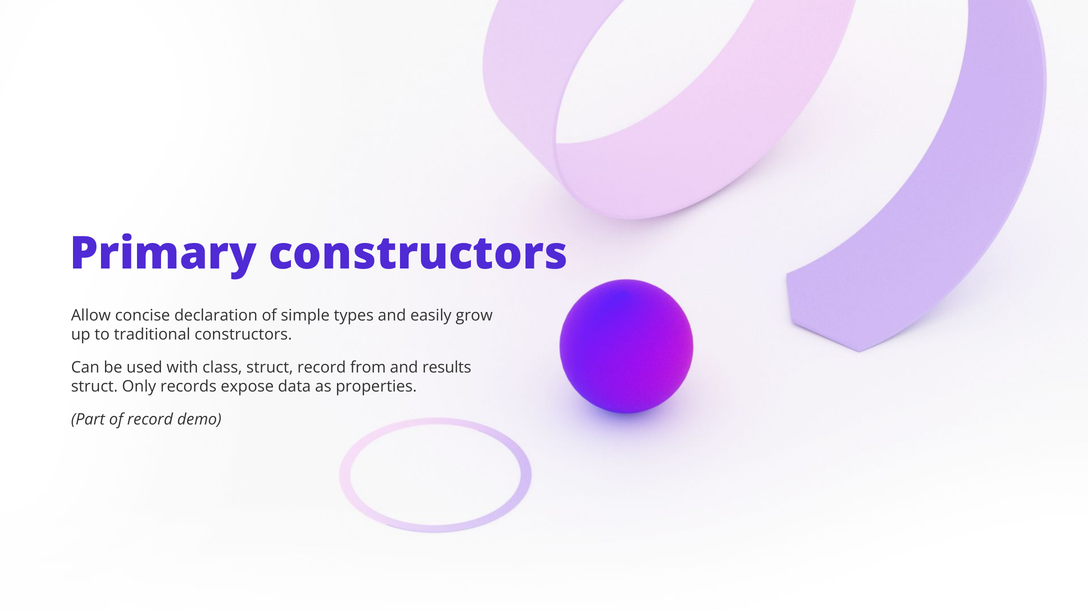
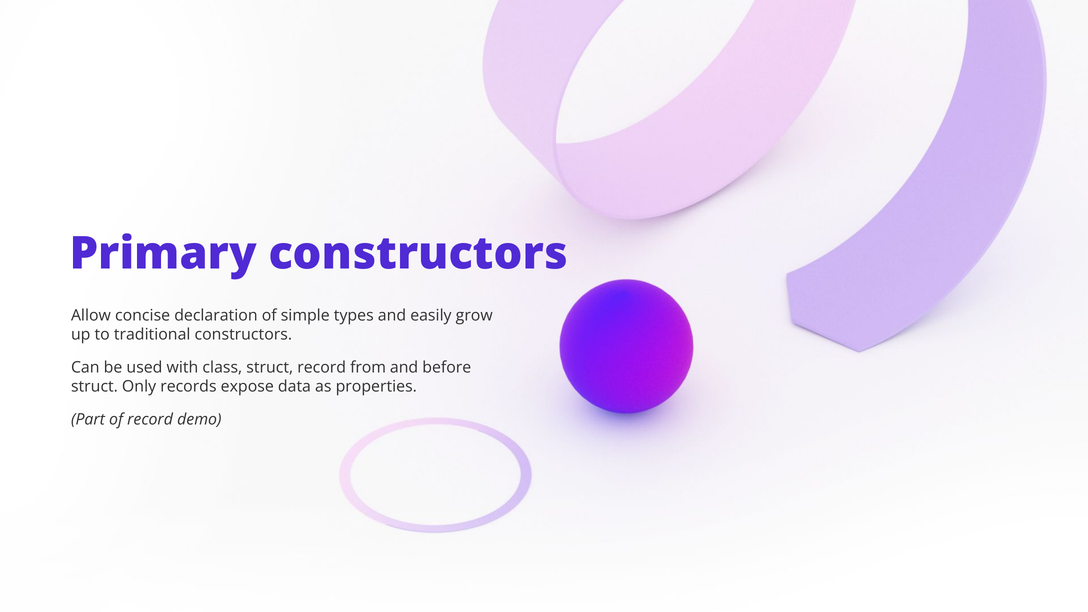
results: results -> before
